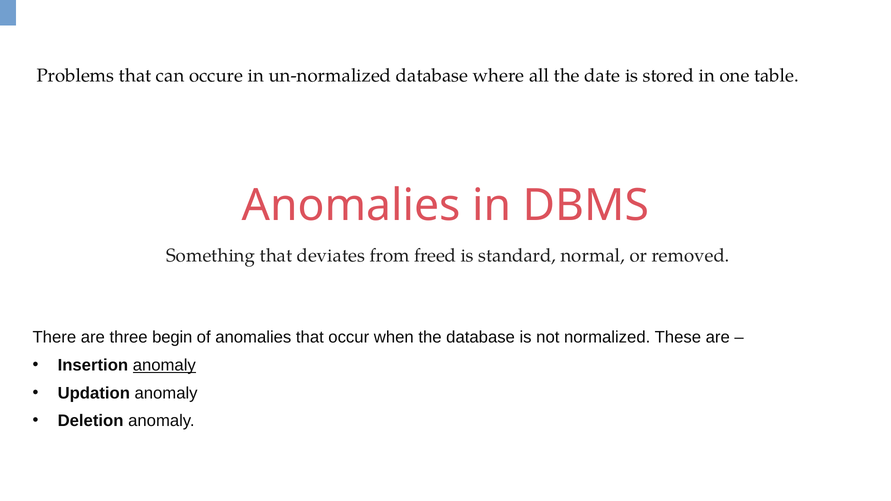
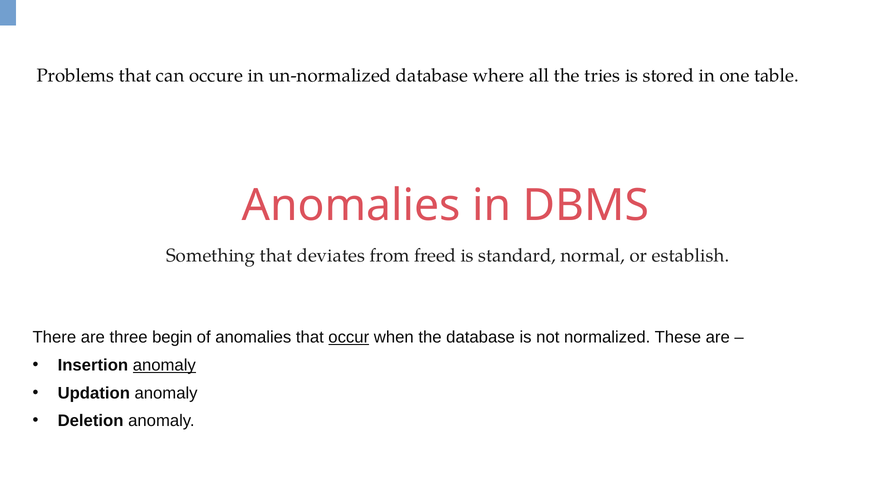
date: date -> tries
removed: removed -> establish
occur underline: none -> present
